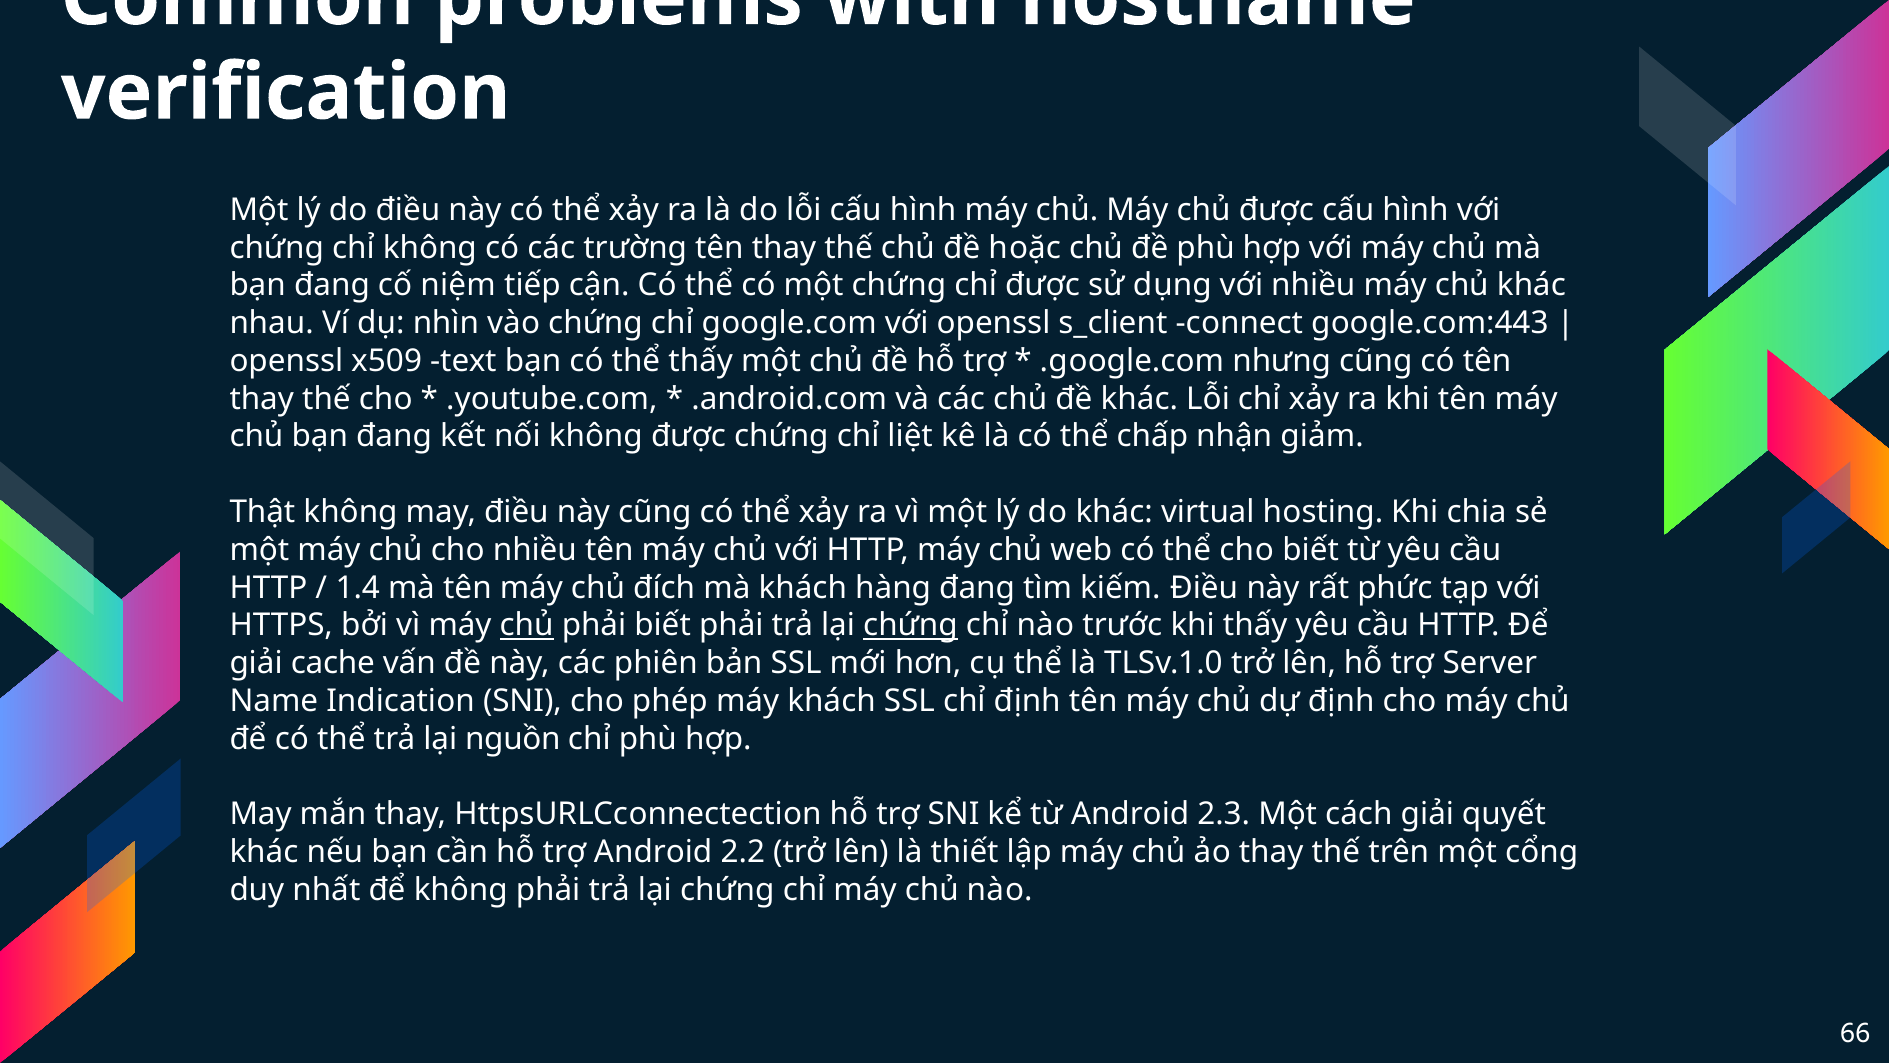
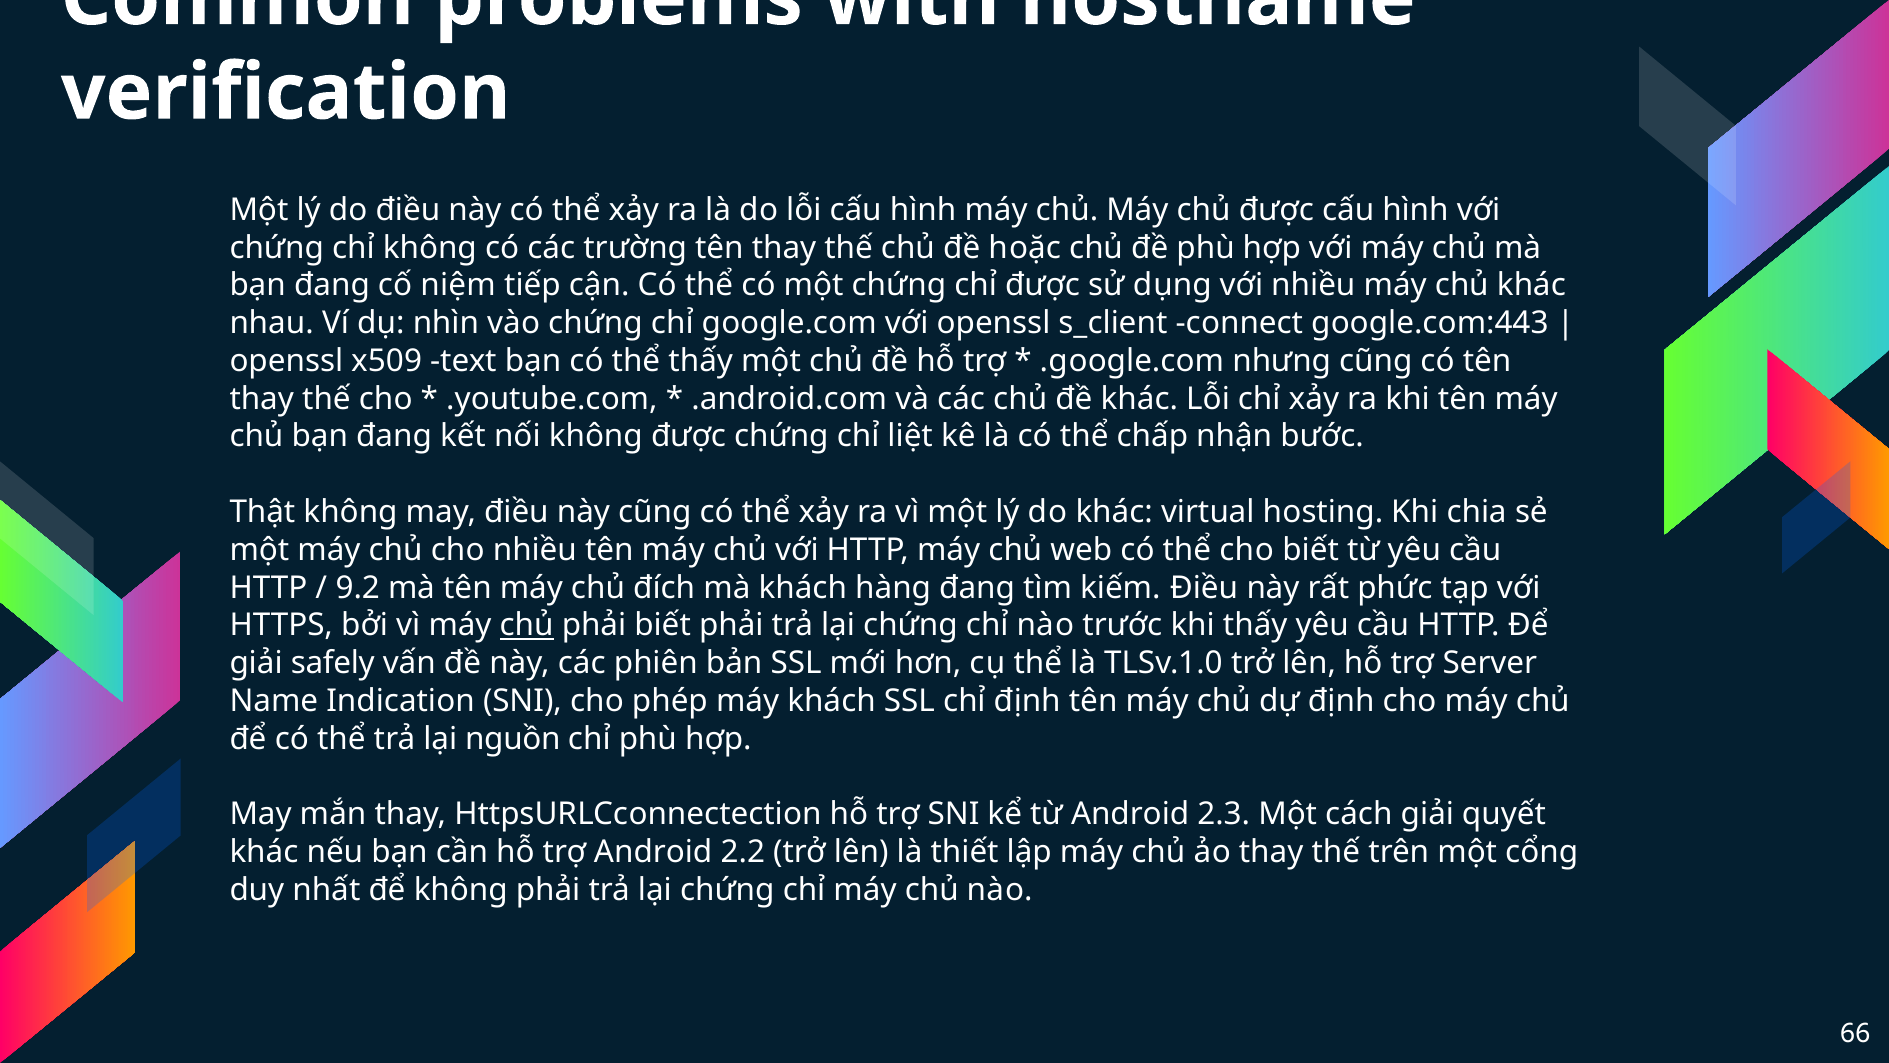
giảm: giảm -> bước
1.4: 1.4 -> 9.2
chứng at (910, 625) underline: present -> none
cache: cache -> safely
